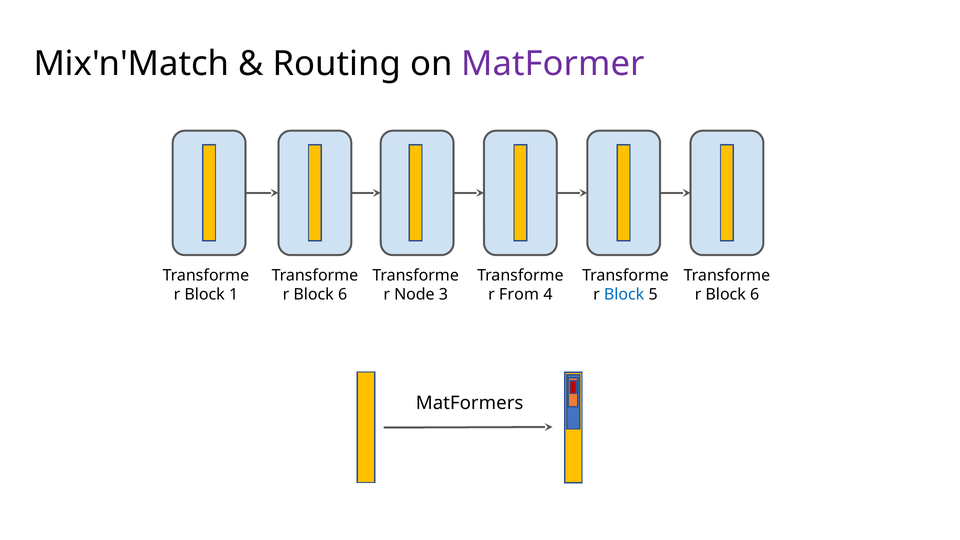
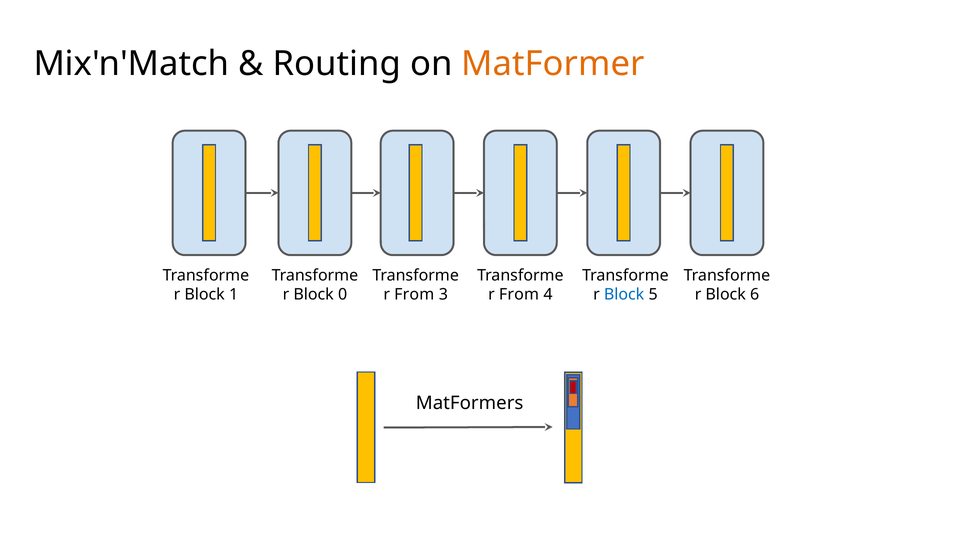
MatFormer colour: purple -> orange
6 at (343, 295): 6 -> 0
Node at (414, 295): Node -> From
